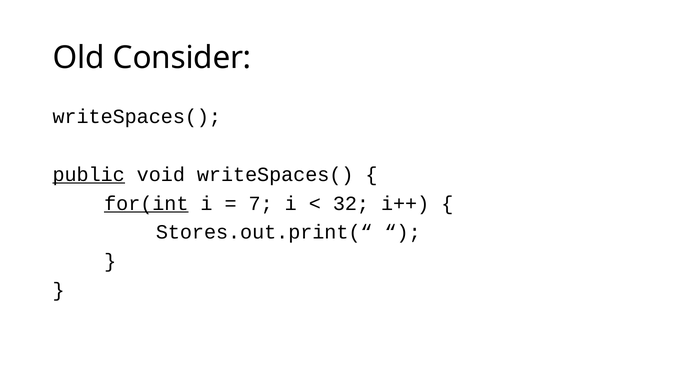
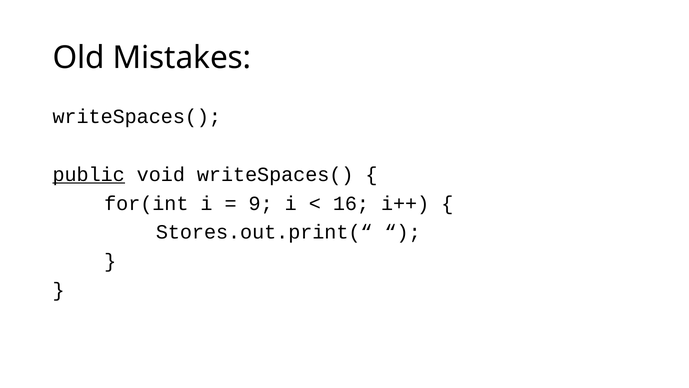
Consider: Consider -> Mistakes
for(int underline: present -> none
7: 7 -> 9
32: 32 -> 16
